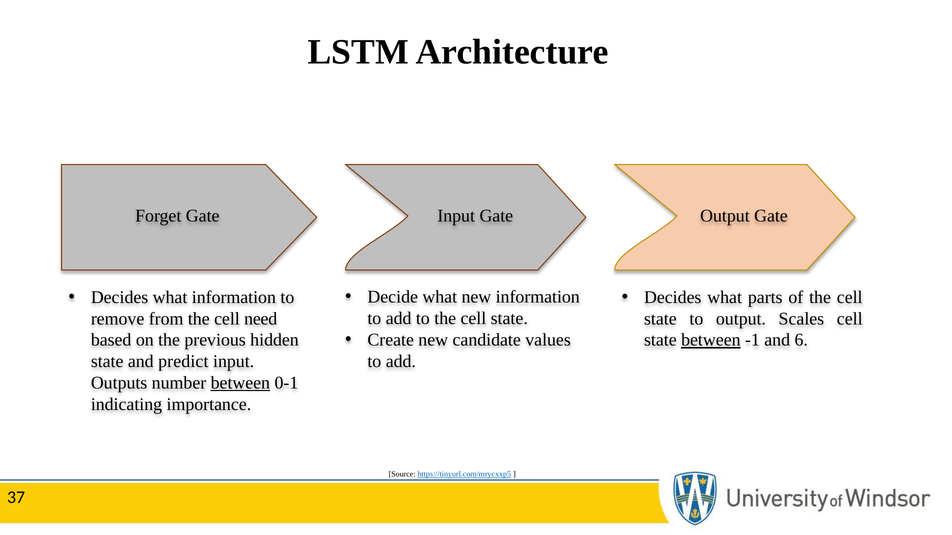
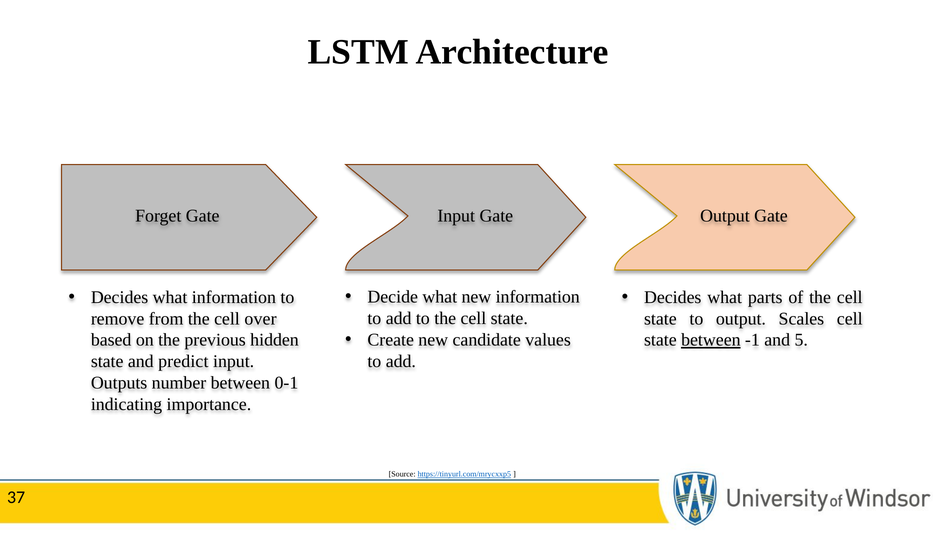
need: need -> over
6: 6 -> 5
between at (240, 383) underline: present -> none
